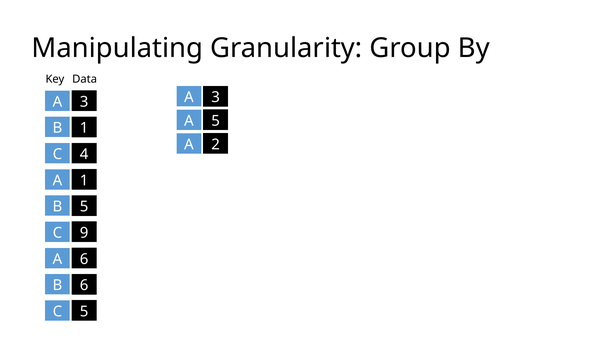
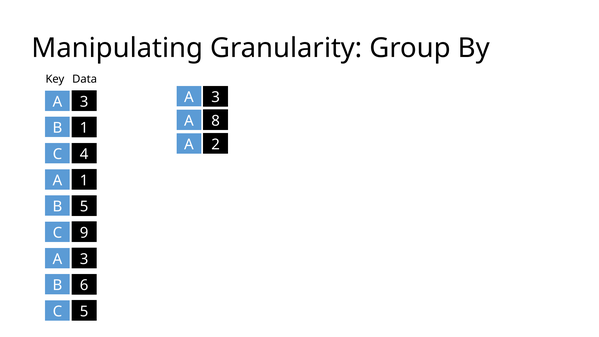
A 5: 5 -> 8
6 at (84, 259): 6 -> 3
